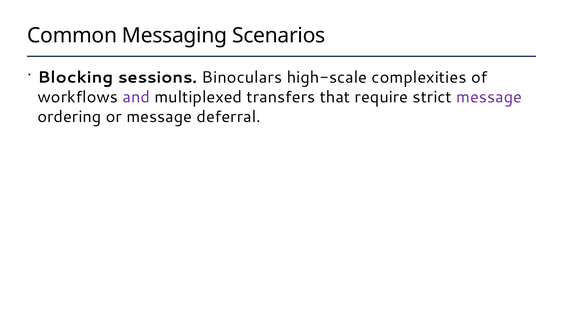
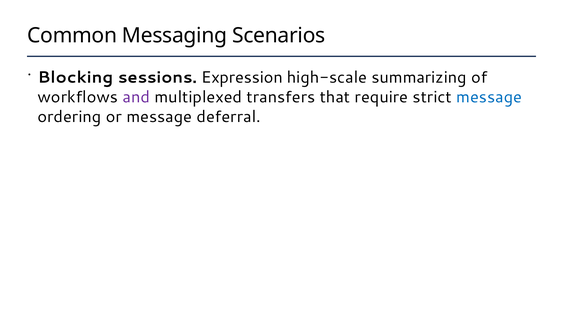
Binoculars: Binoculars -> Expression
complexities: complexities -> summarizing
message at (489, 97) colour: purple -> blue
